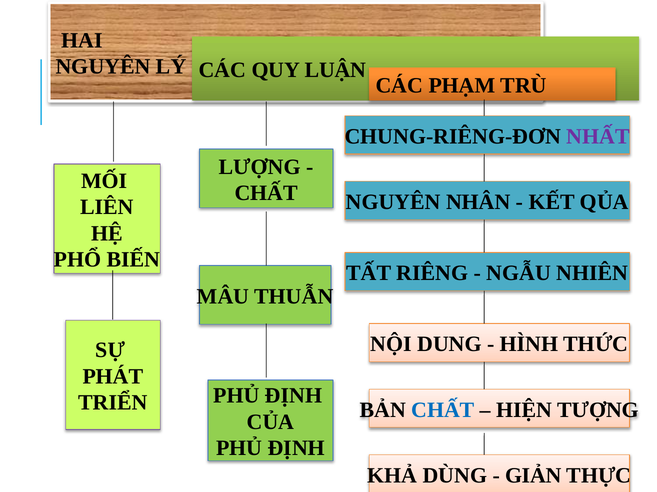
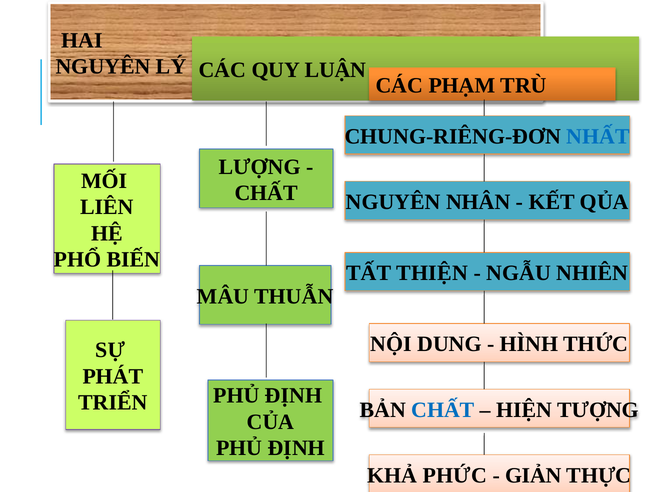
NHẤT colour: purple -> blue
RIÊNG: RIÊNG -> THIỆN
DÙNG: DÙNG -> PHỨC
